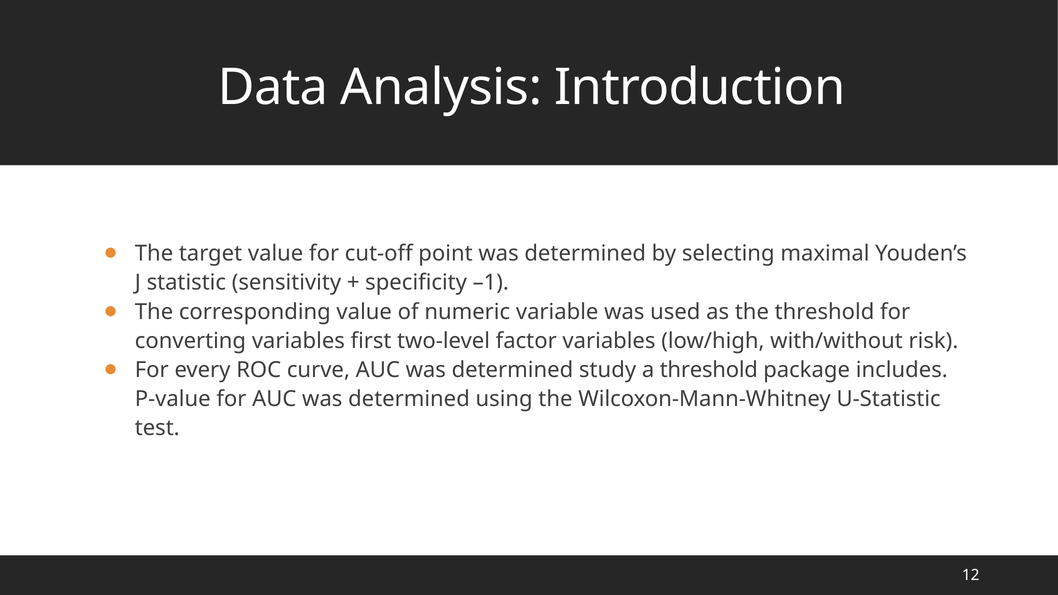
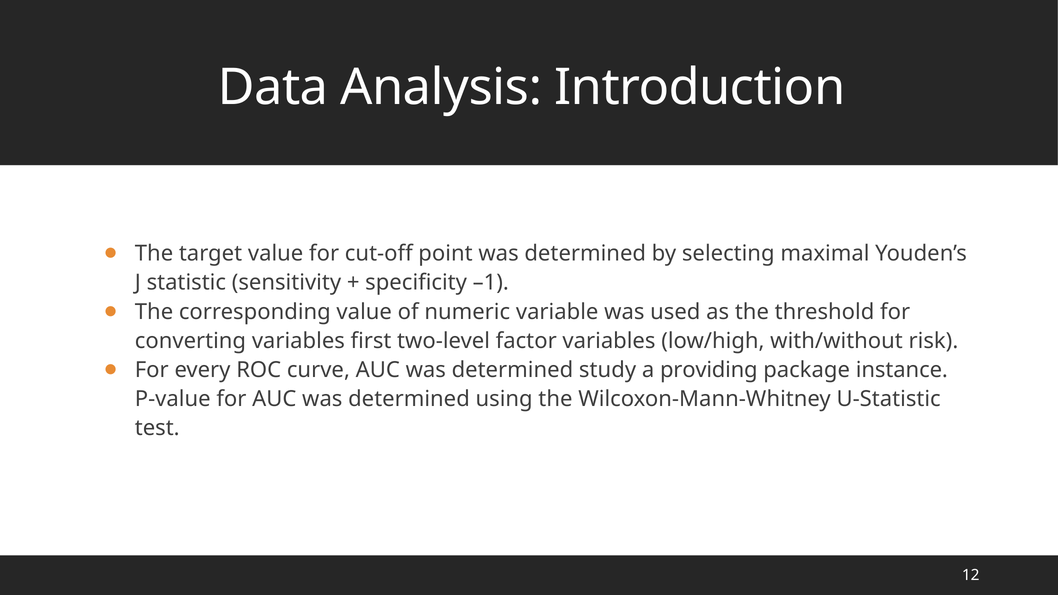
a threshold: threshold -> providing
includes: includes -> instance
